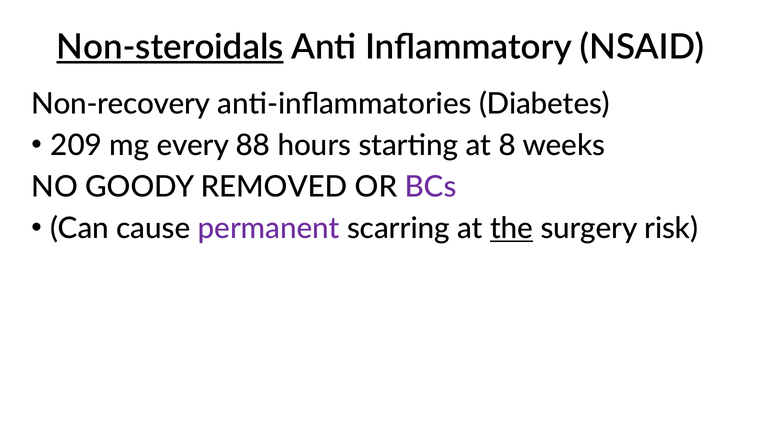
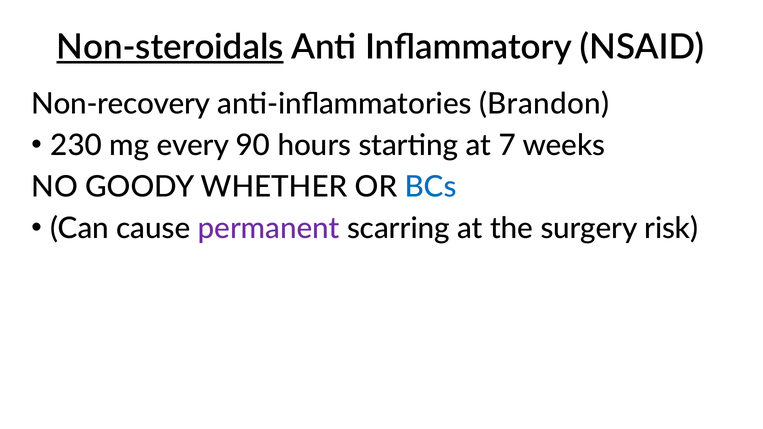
Diabetes: Diabetes -> Brandon
209: 209 -> 230
88: 88 -> 90
8: 8 -> 7
REMOVED: REMOVED -> WHETHER
BCs colour: purple -> blue
the underline: present -> none
